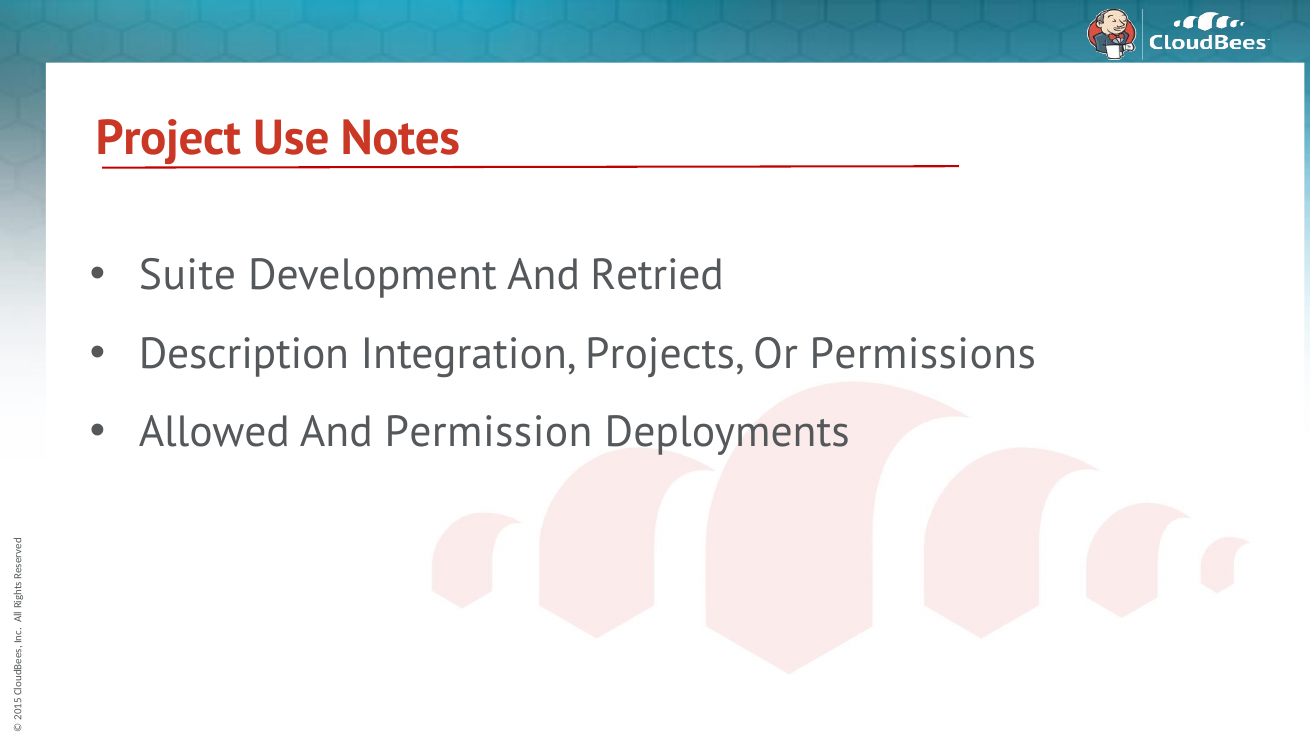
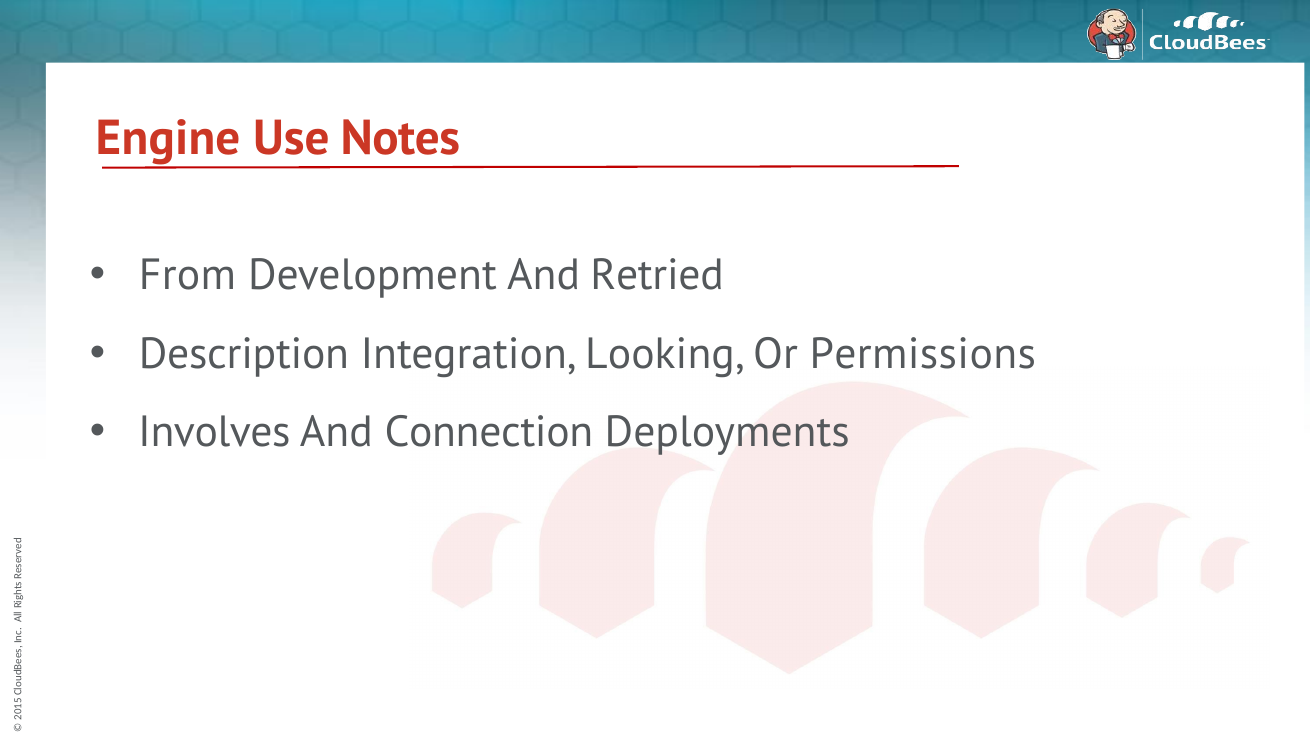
Project: Project -> Engine
Suite: Suite -> From
Projects: Projects -> Looking
Allowed: Allowed -> Involves
Permission: Permission -> Connection
